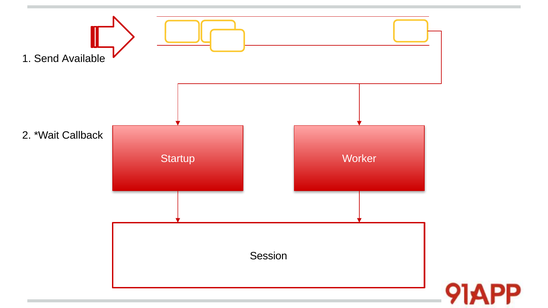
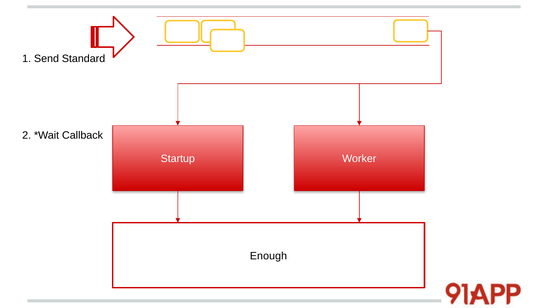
Available: Available -> Standard
Session: Session -> Enough
